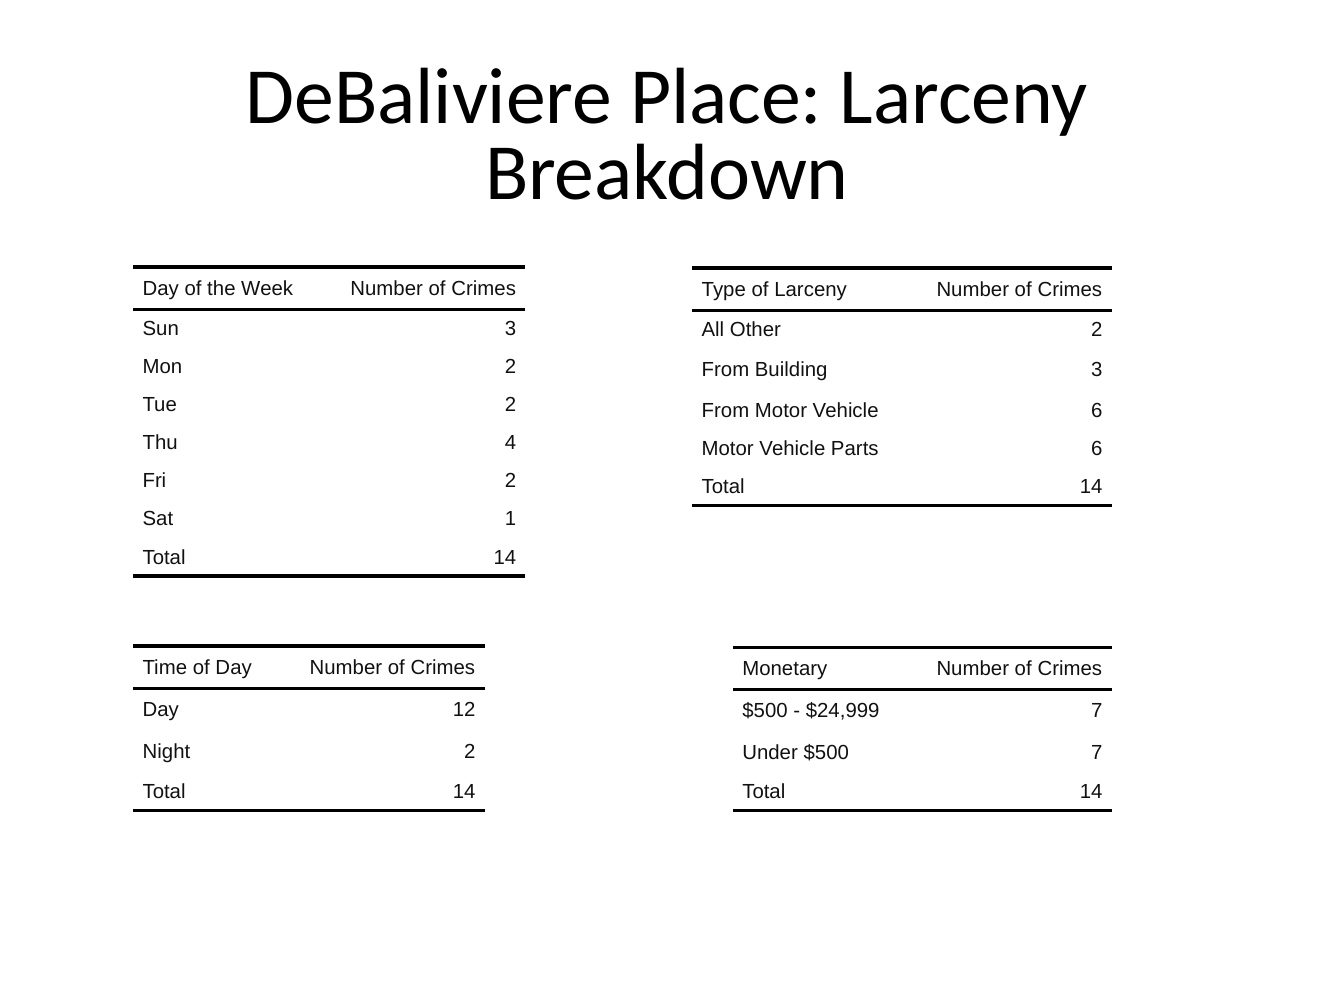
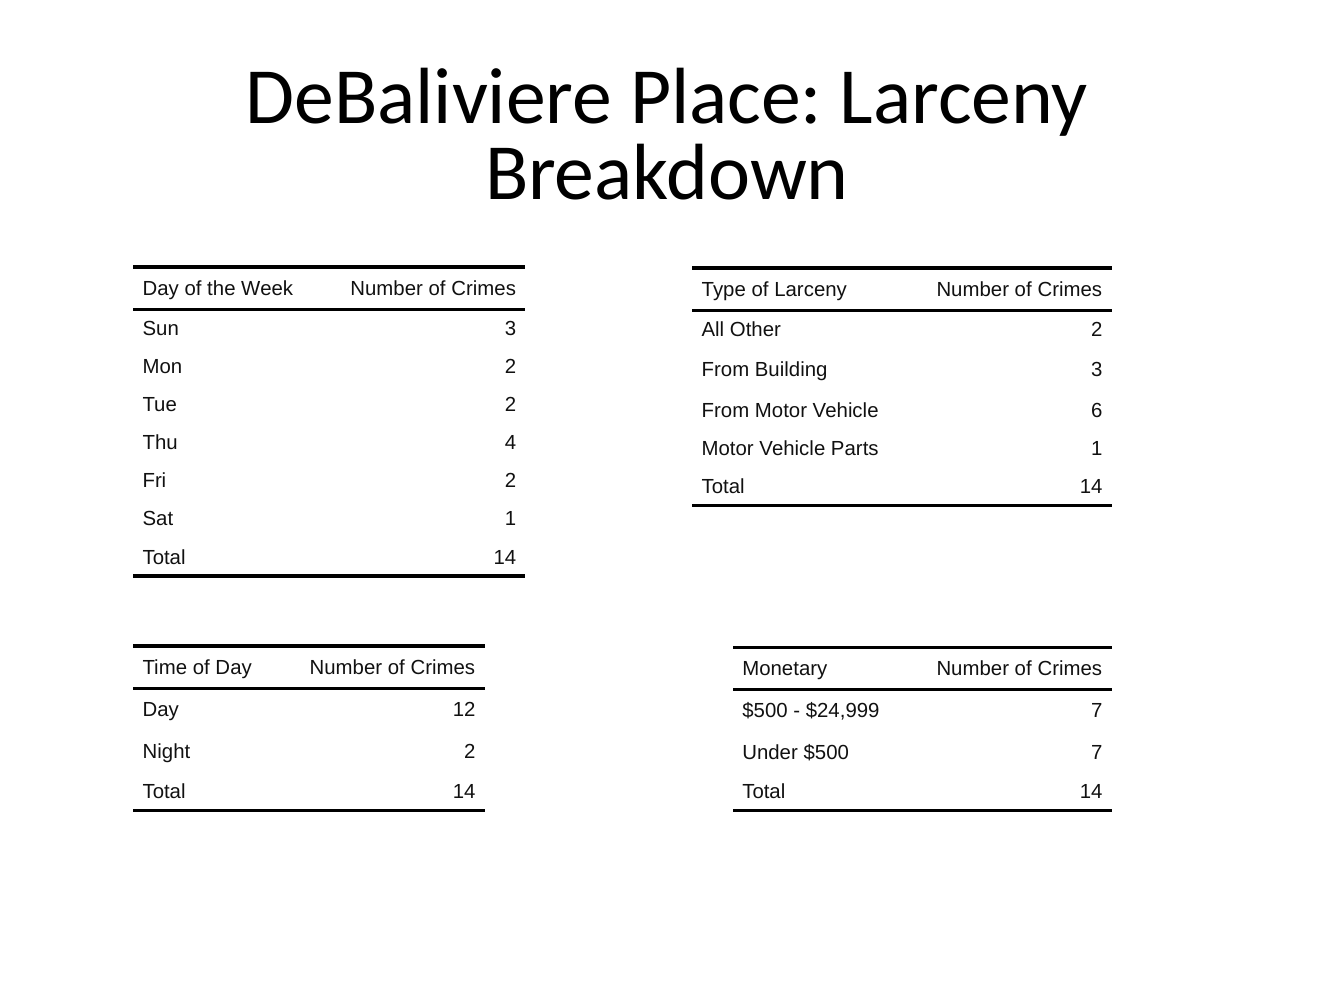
Parts 6: 6 -> 1
